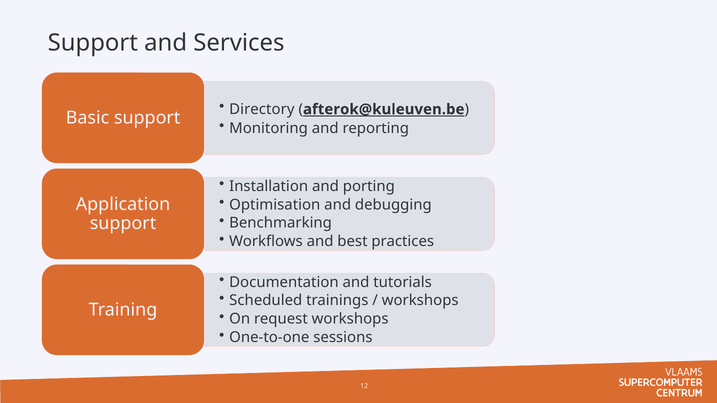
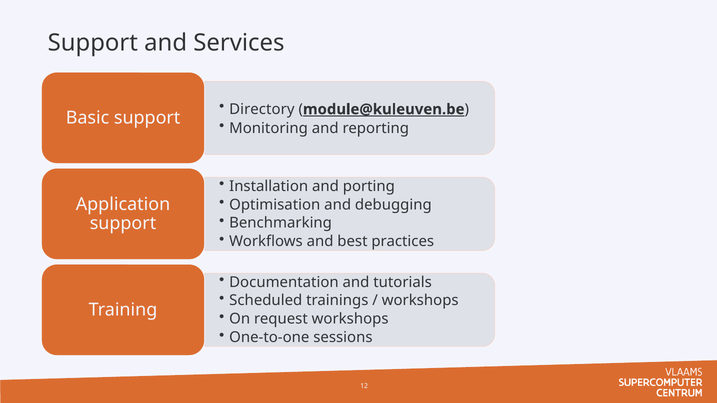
afterok@kuleuven.be: afterok@kuleuven.be -> module@kuleuven.be
